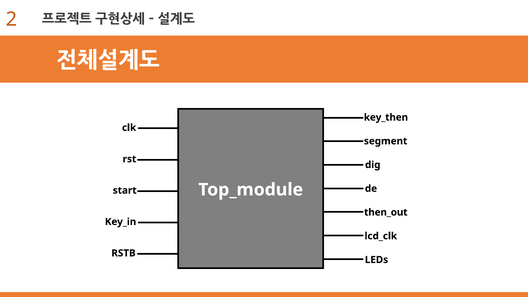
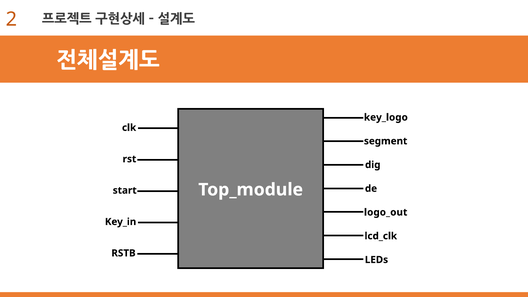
key_then: key_then -> key_logo
then_out: then_out -> logo_out
